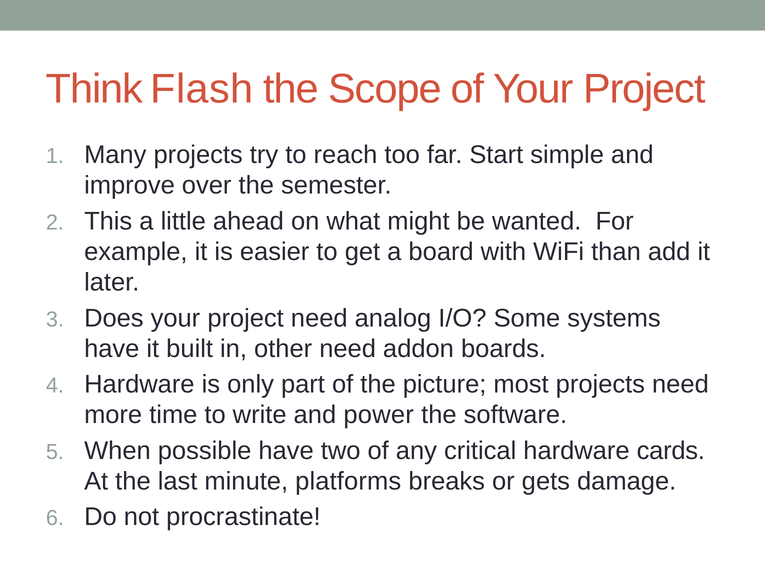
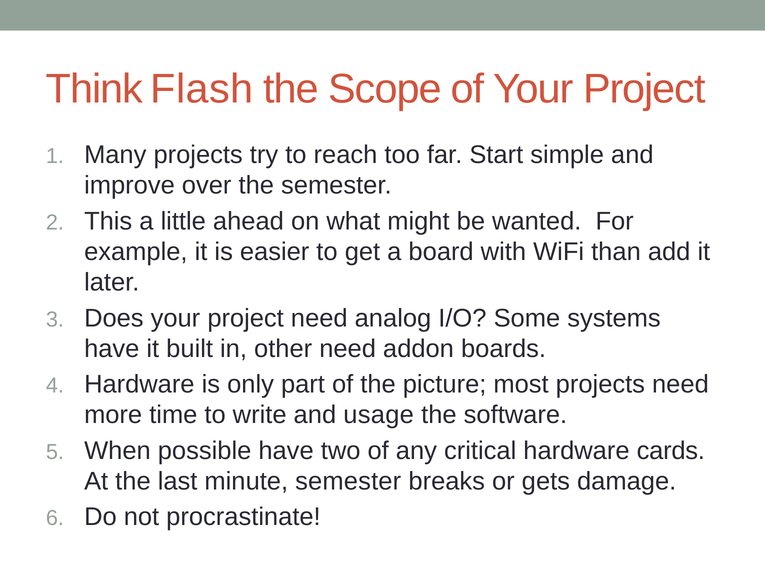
power: power -> usage
minute platforms: platforms -> semester
